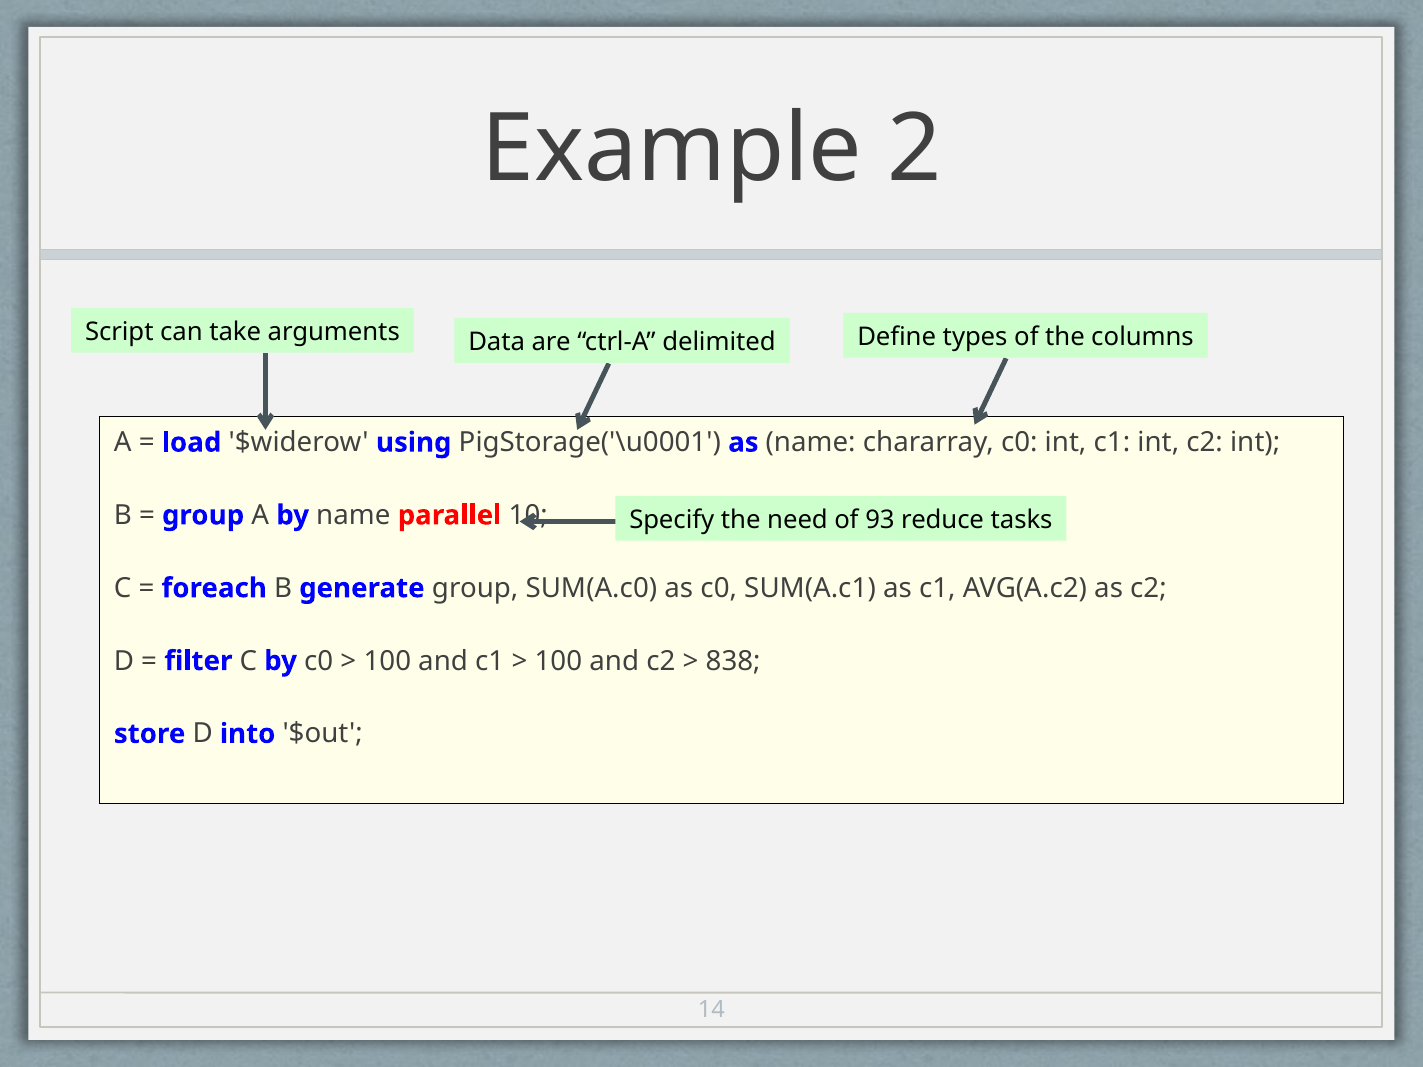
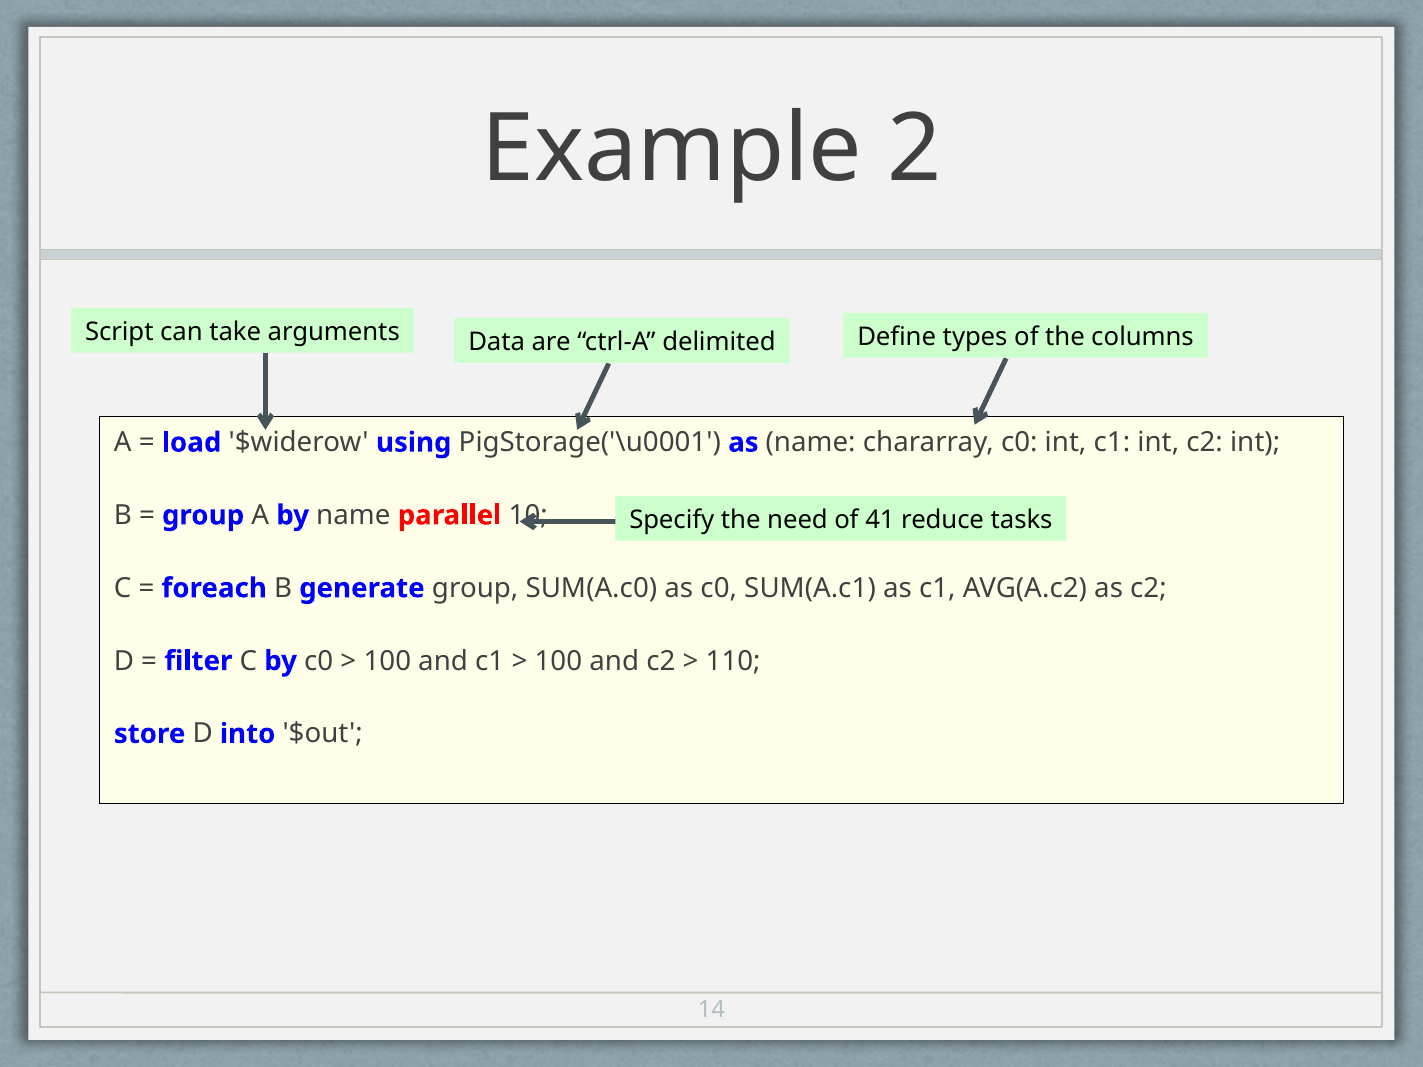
93: 93 -> 41
838: 838 -> 110
